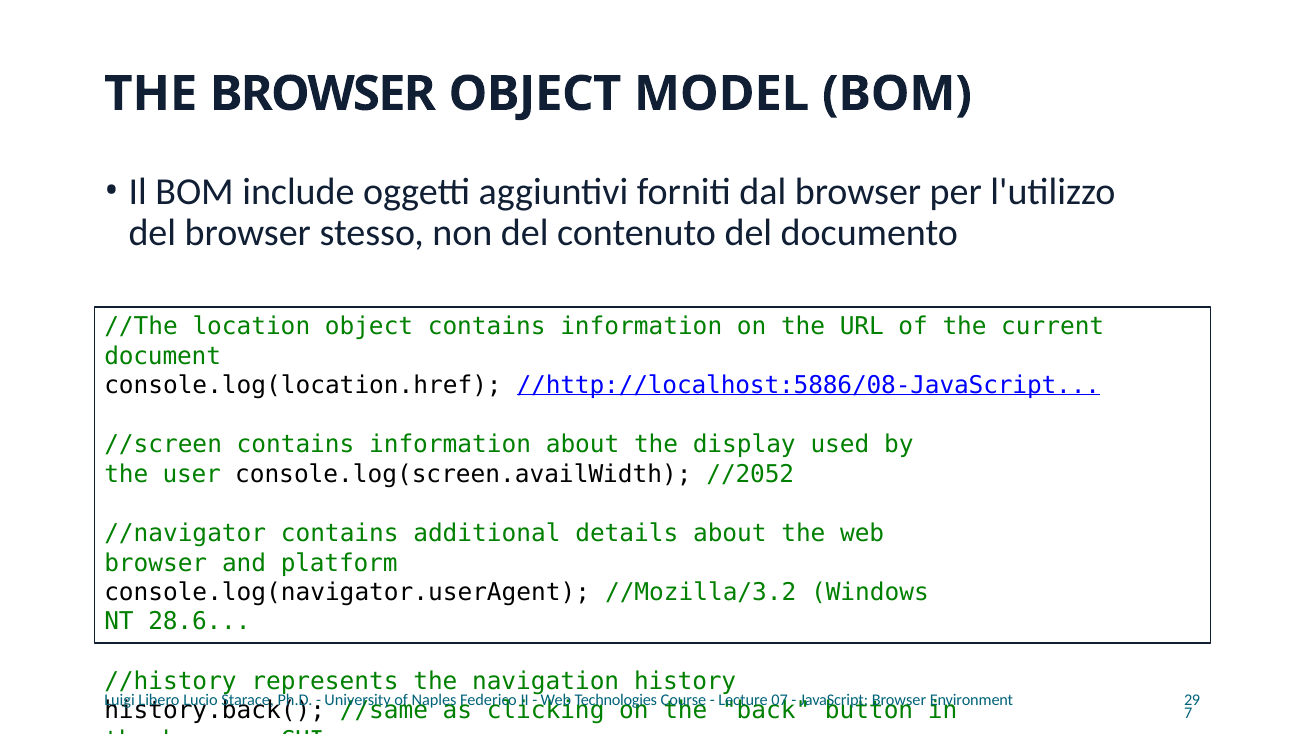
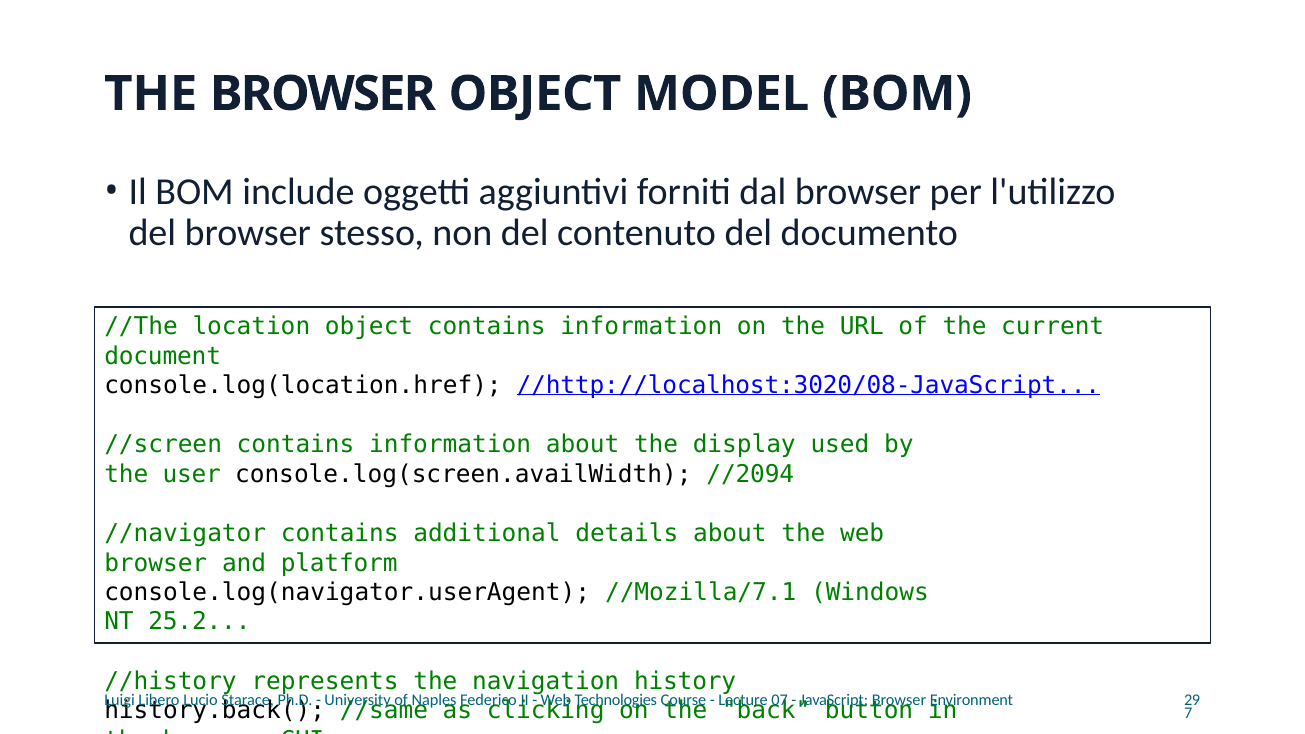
//http://localhost:5886/08-JavaScript: //http://localhost:5886/08-JavaScript -> //http://localhost:3020/08-JavaScript
//2052: //2052 -> //2094
//Mozilla/3.2: //Mozilla/3.2 -> //Mozilla/7.1
28.6: 28.6 -> 25.2
